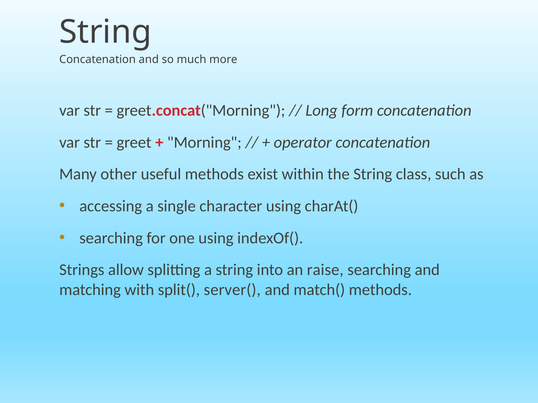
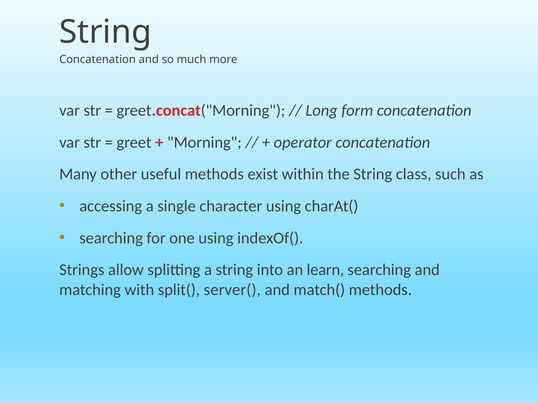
raise: raise -> learn
